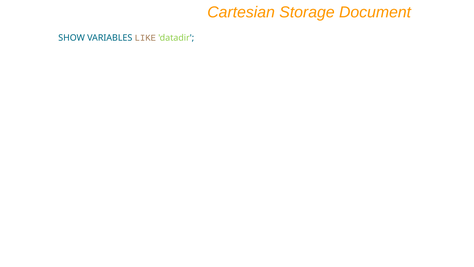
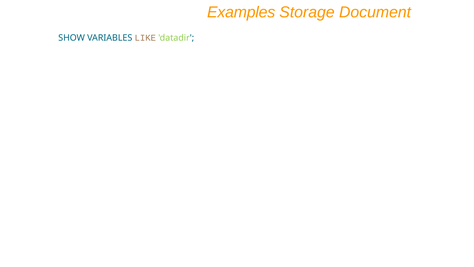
Cartesian: Cartesian -> Examples
